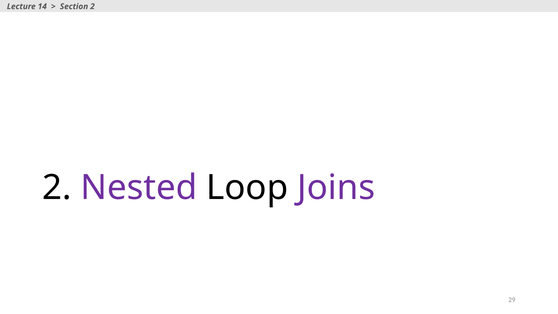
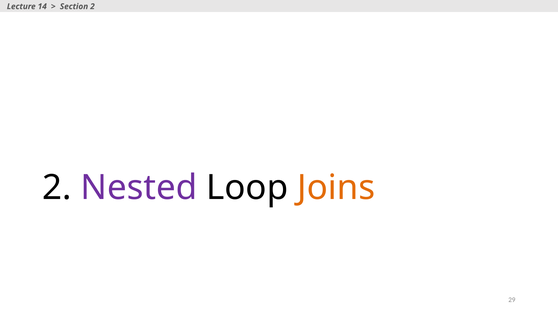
Joins colour: purple -> orange
